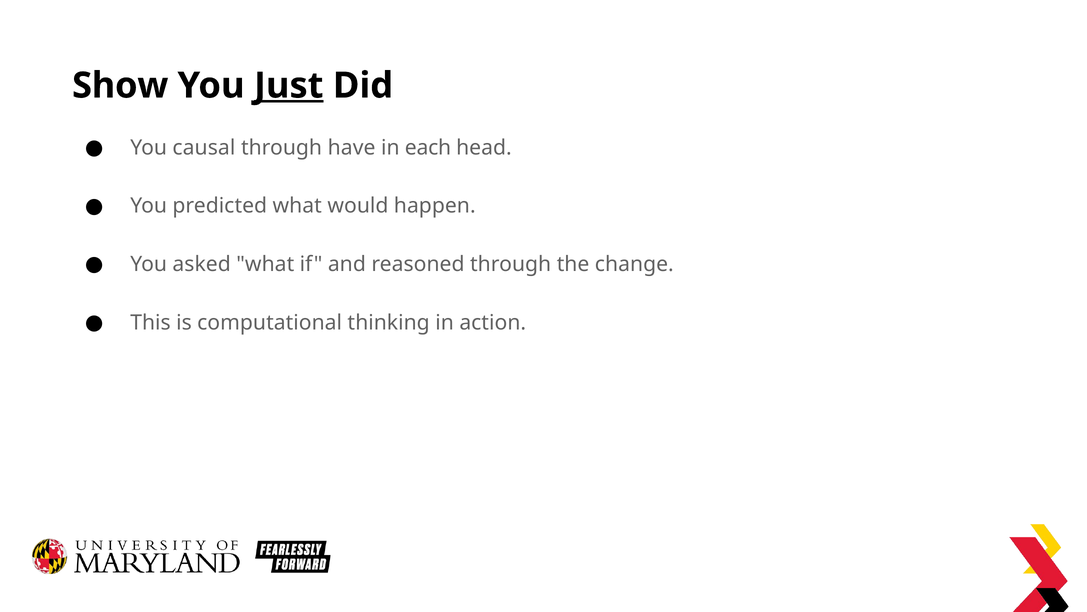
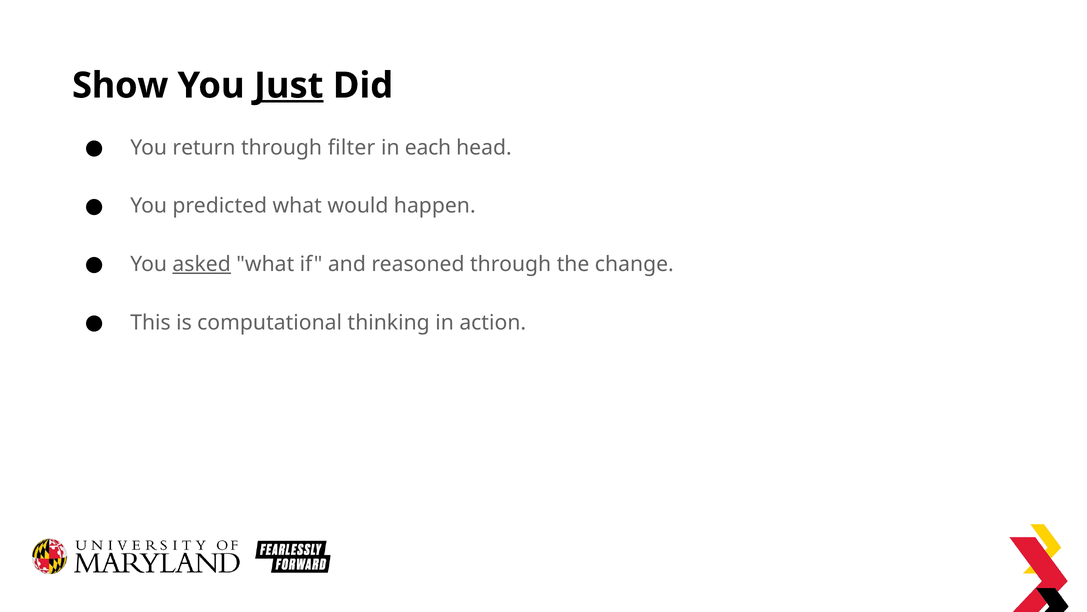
causal: causal -> return
have: have -> filter
asked underline: none -> present
